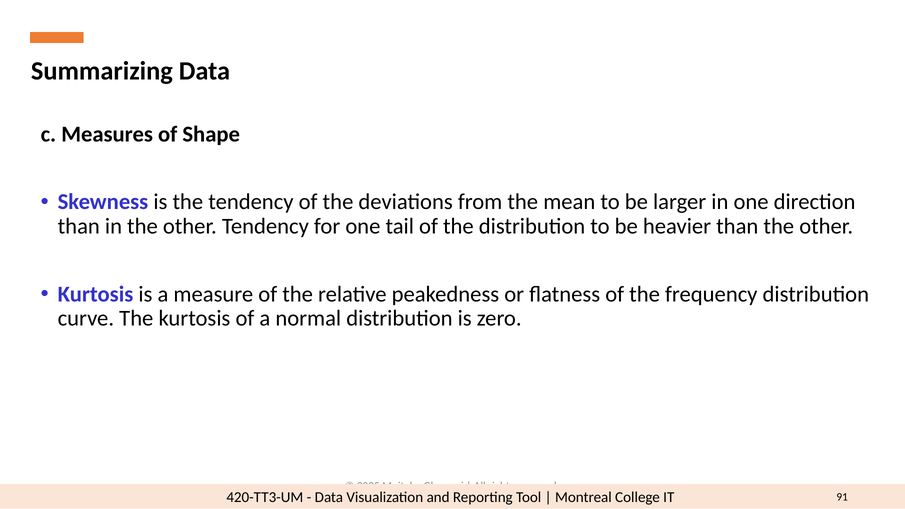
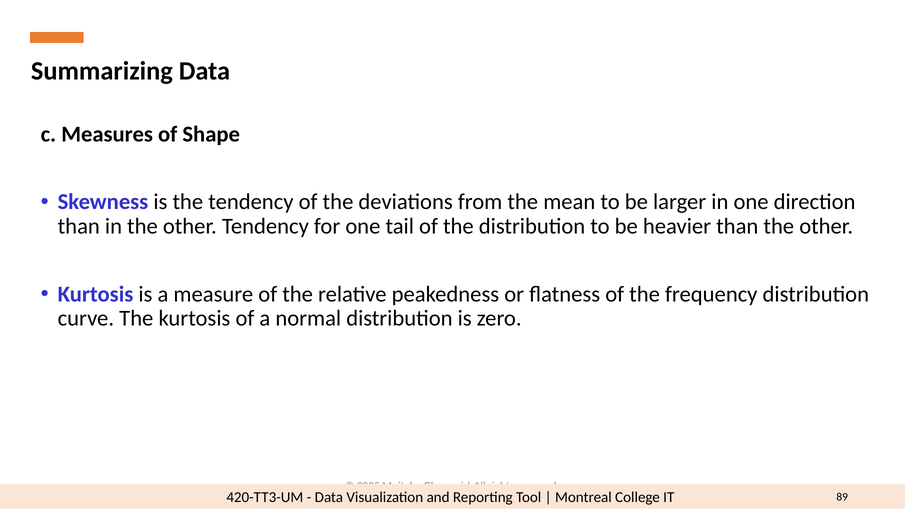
91: 91 -> 89
